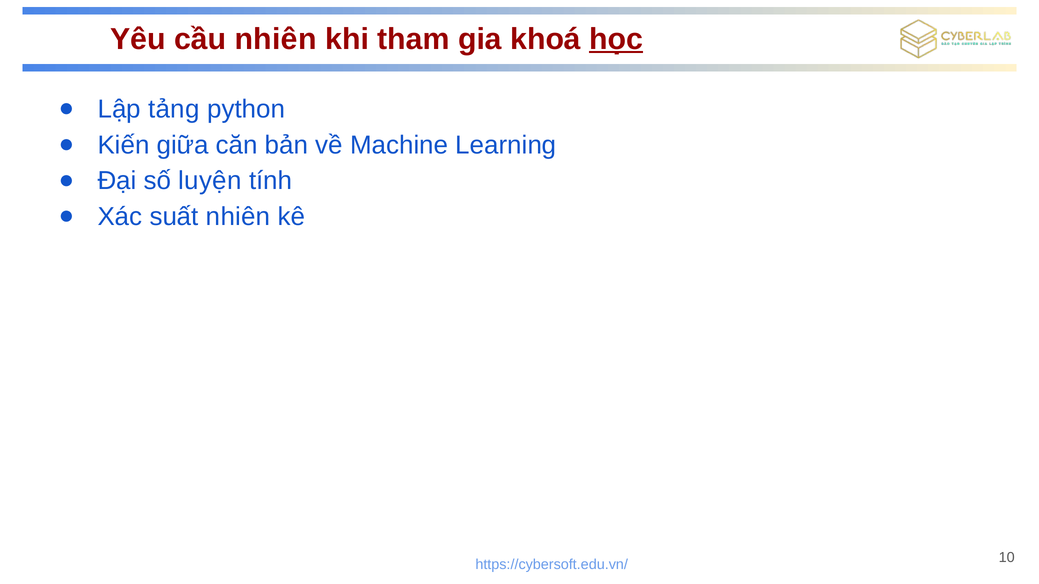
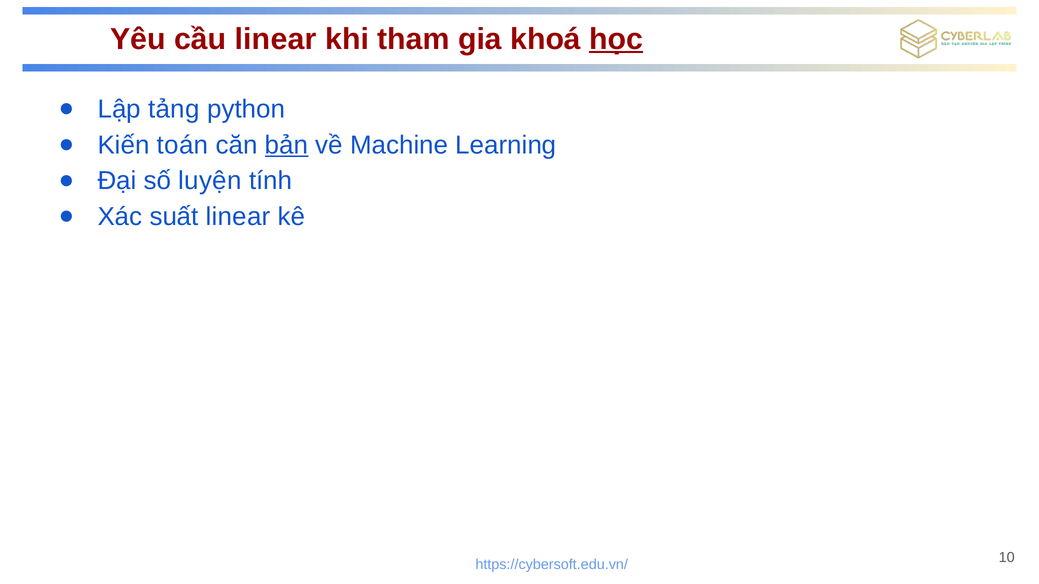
cầu nhiên: nhiên -> linear
giữa: giữa -> toán
bản underline: none -> present
suất nhiên: nhiên -> linear
